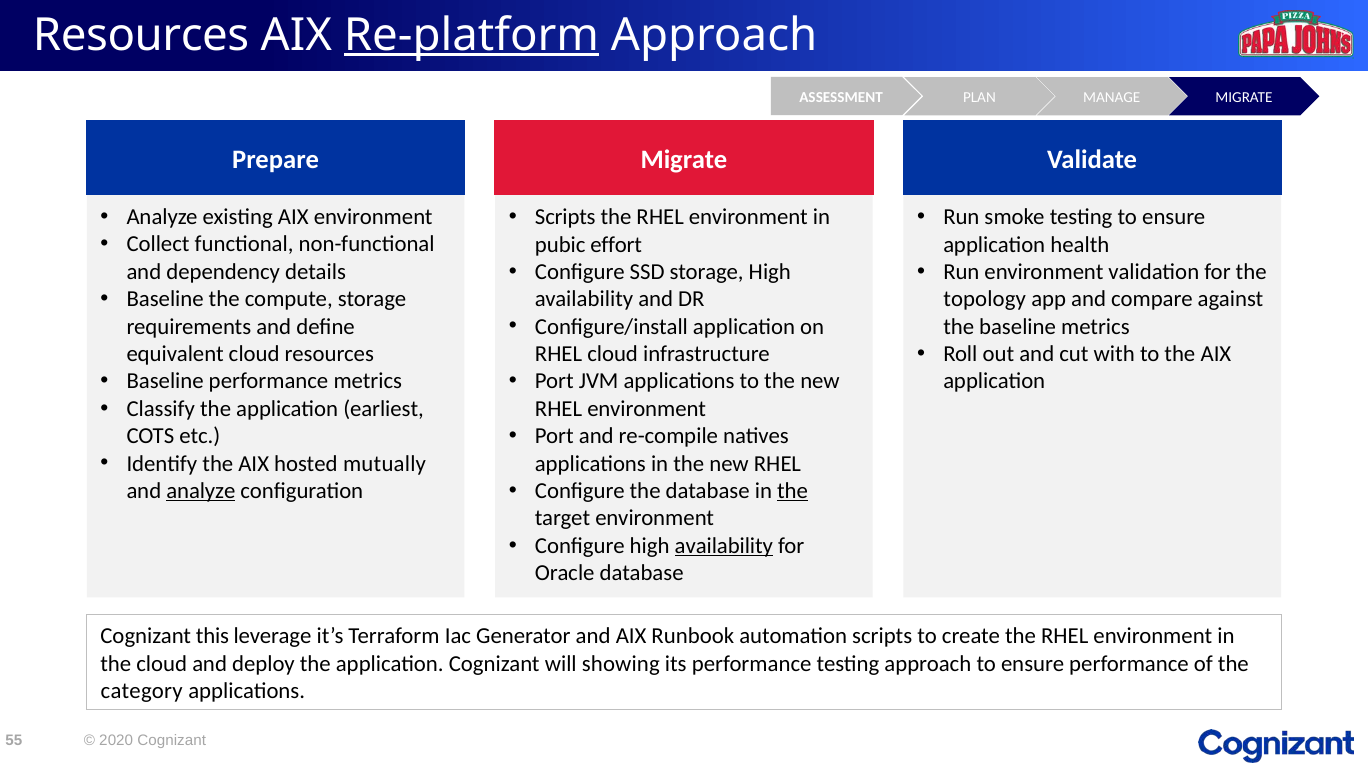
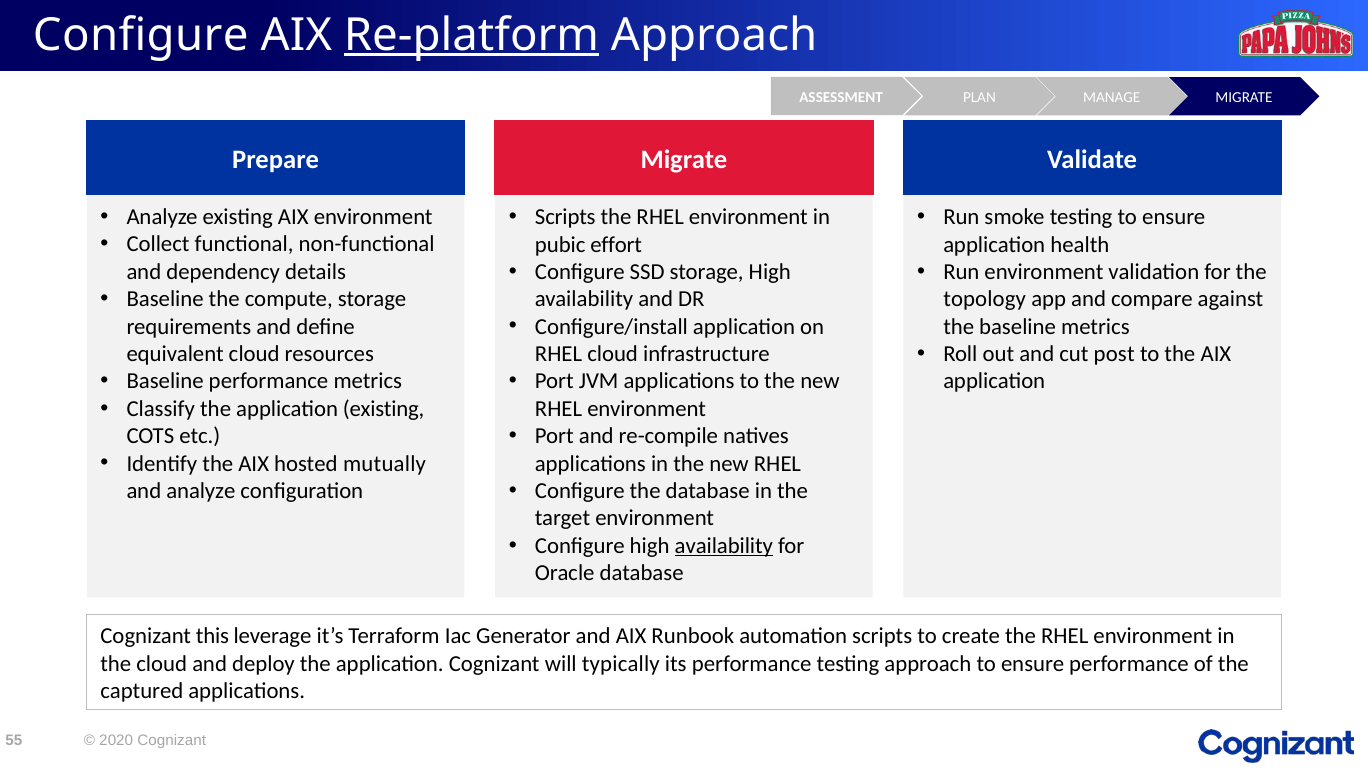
Resources at (141, 35): Resources -> Configure
with: with -> post
application earliest: earliest -> existing
the at (793, 491) underline: present -> none
analyze at (201, 491) underline: present -> none
showing: showing -> typically
category: category -> captured
